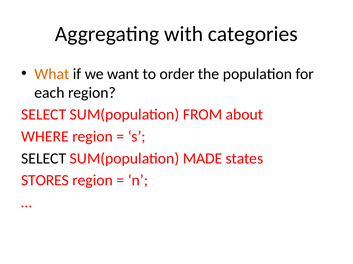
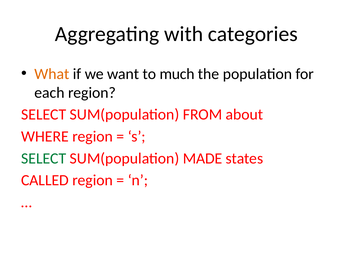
order: order -> much
SELECT at (44, 159) colour: black -> green
STORES: STORES -> CALLED
